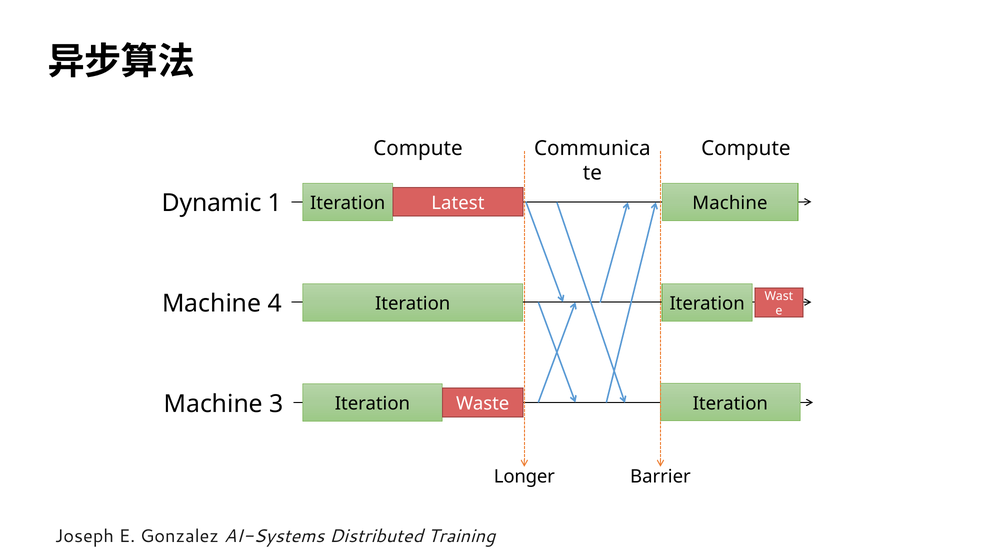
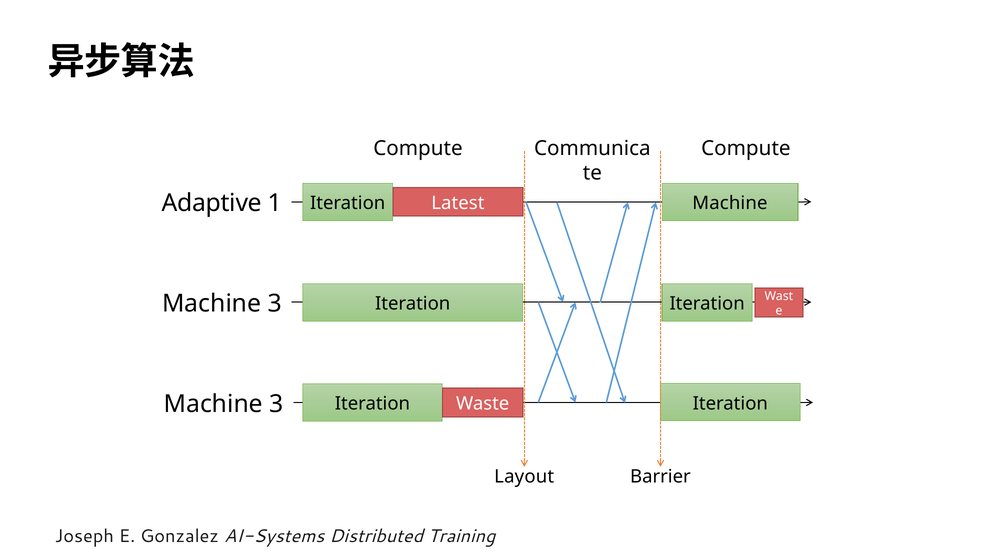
Dynamic: Dynamic -> Adaptive
4 at (275, 304): 4 -> 3
Longer: Longer -> Layout
